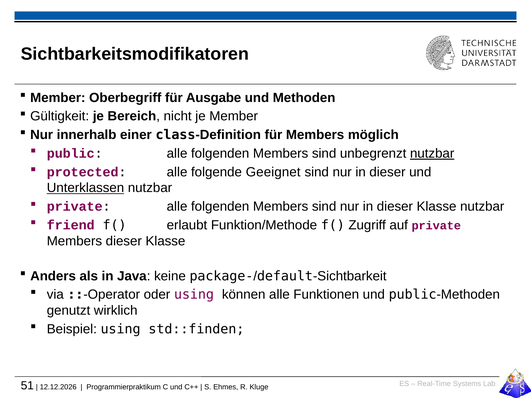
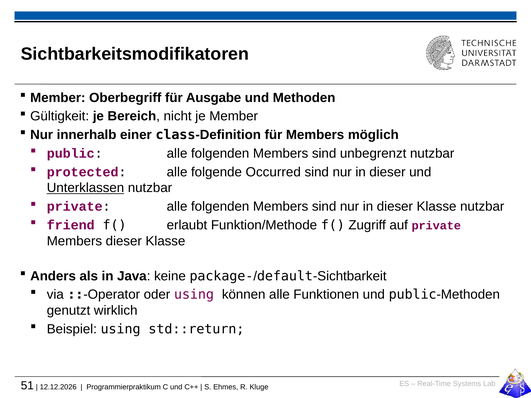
nutzbar at (432, 153) underline: present -> none
Geeignet: Geeignet -> Occurred
std::finden: std::finden -> std::return
